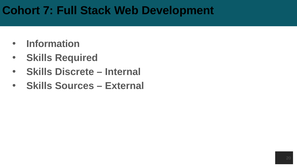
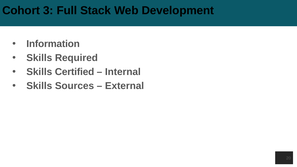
7: 7 -> 3
Discrete: Discrete -> Certified
